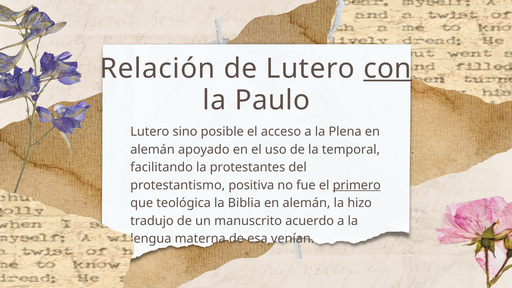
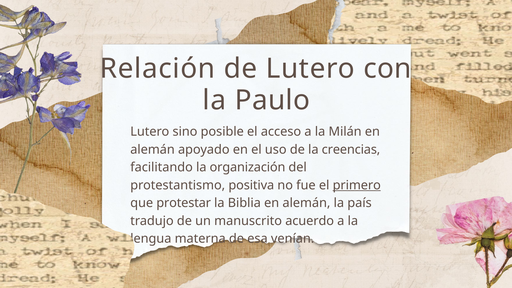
con underline: present -> none
Plena: Plena -> Milán
temporal: temporal -> creencias
protestantes: protestantes -> organización
teológica: teológica -> protestar
hizo: hizo -> país
